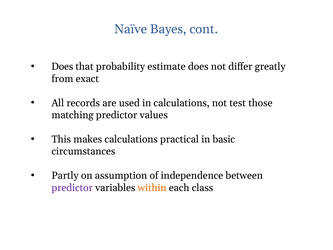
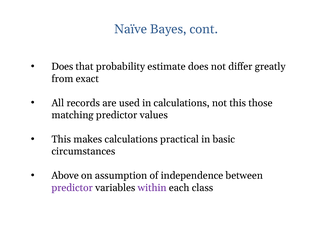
not test: test -> this
Partly: Partly -> Above
within colour: orange -> purple
